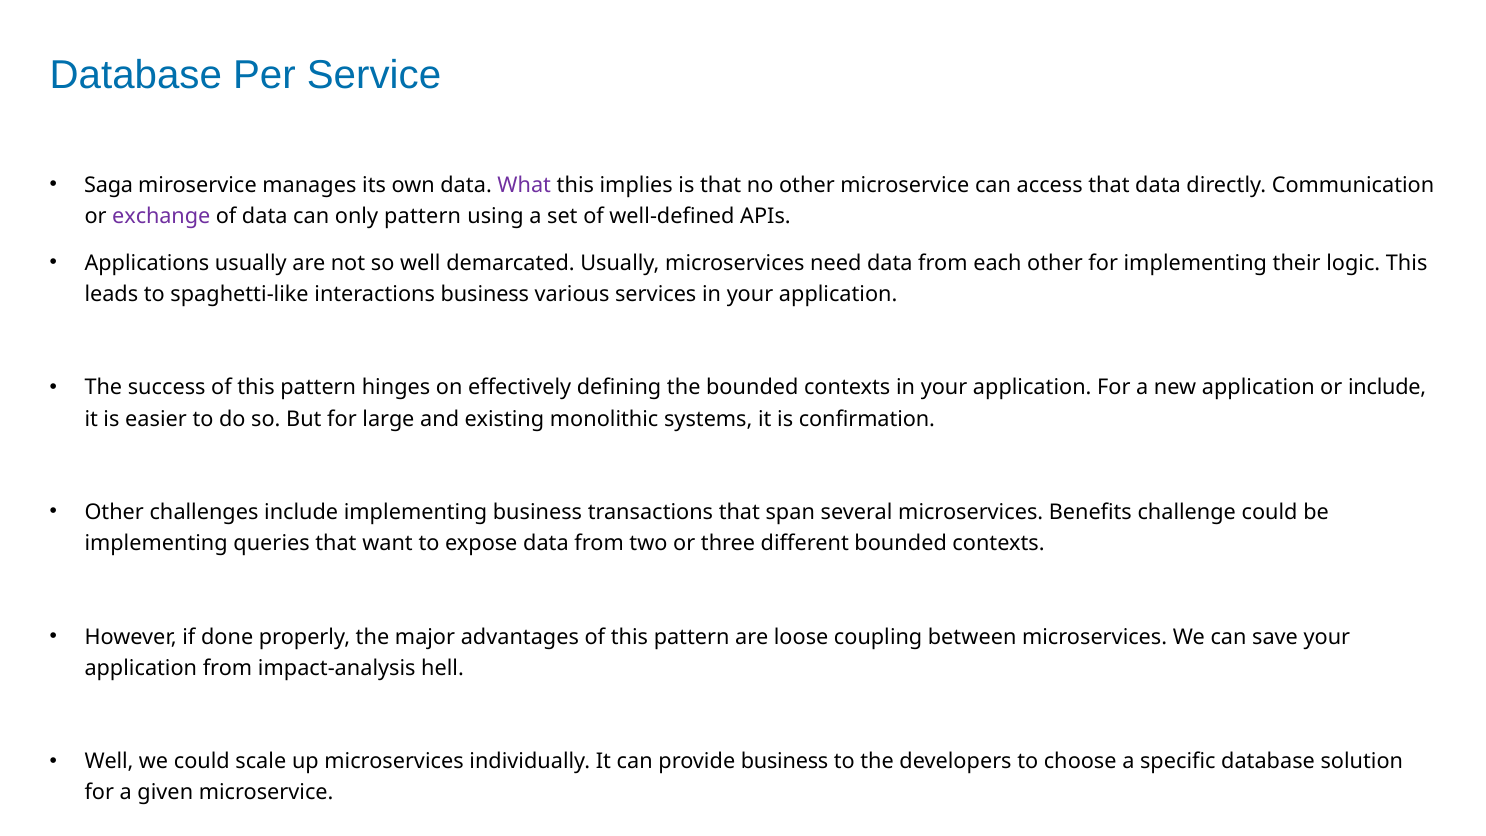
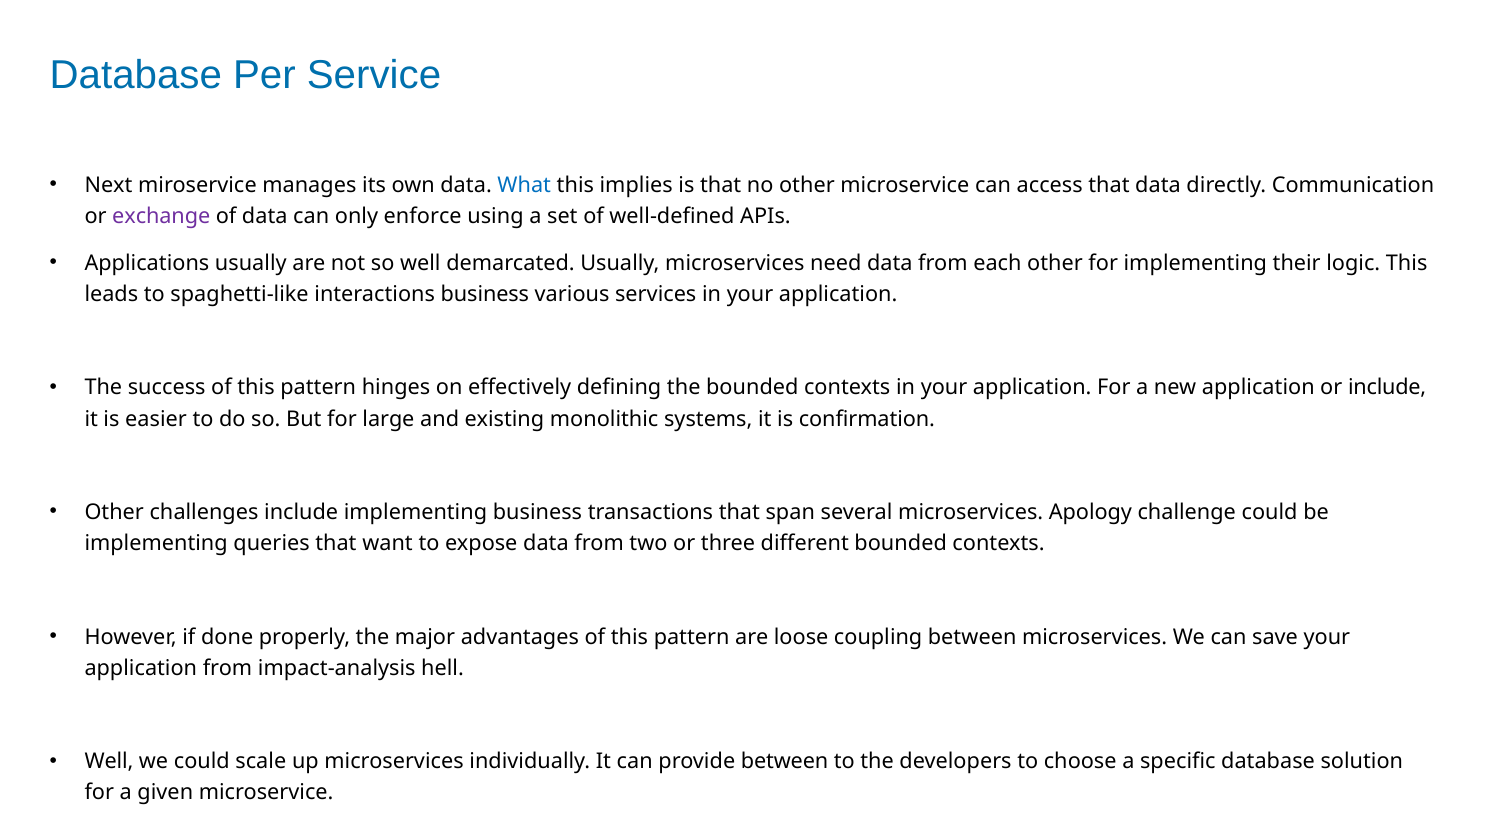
Saga: Saga -> Next
What colour: purple -> blue
only pattern: pattern -> enforce
Benefits: Benefits -> Apology
provide business: business -> between
